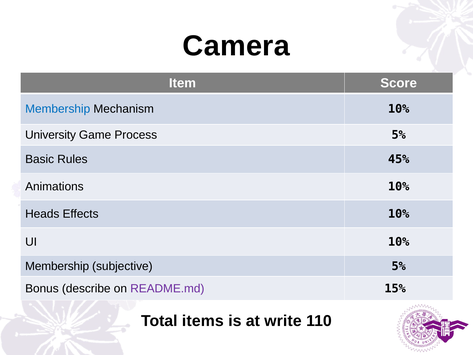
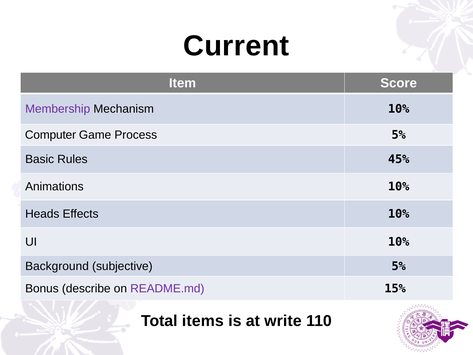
Camera: Camera -> Current
Membership at (58, 109) colour: blue -> purple
University: University -> Computer
Membership at (57, 266): Membership -> Background
